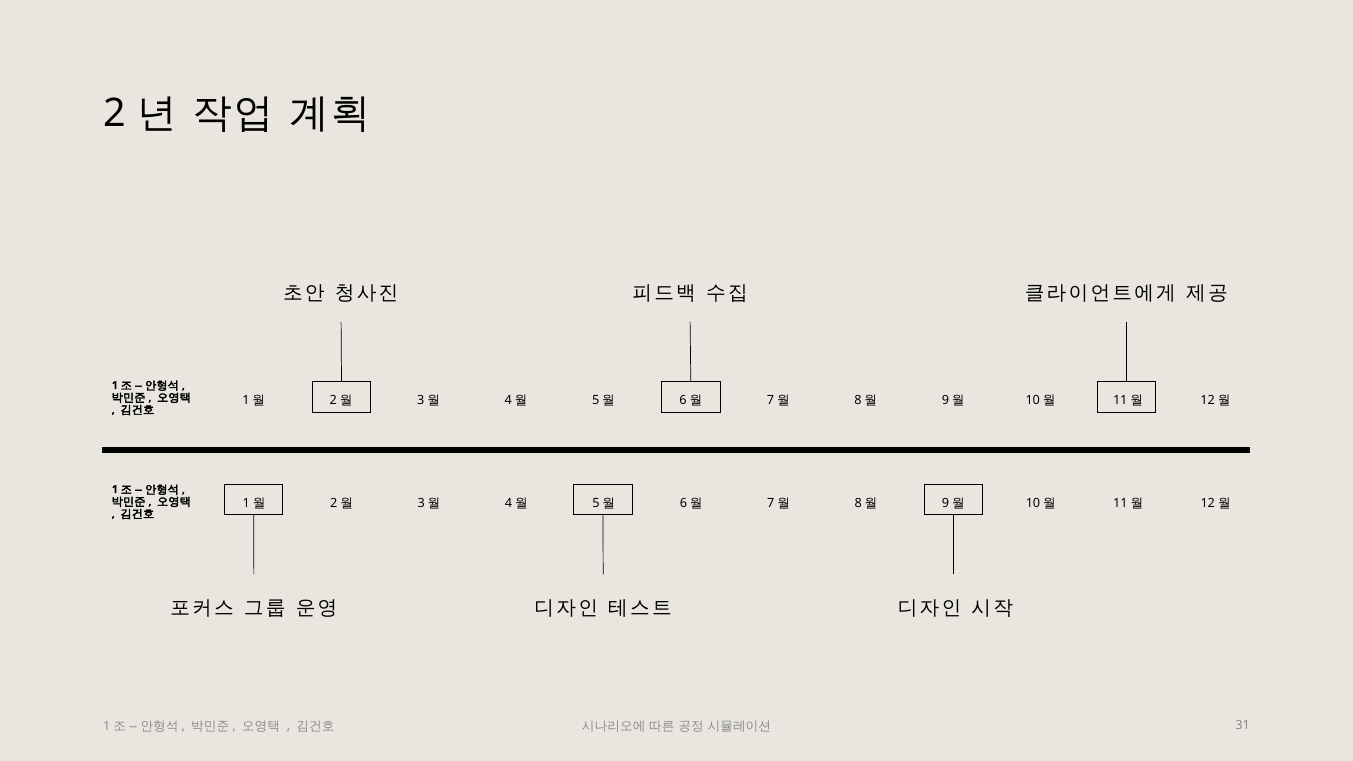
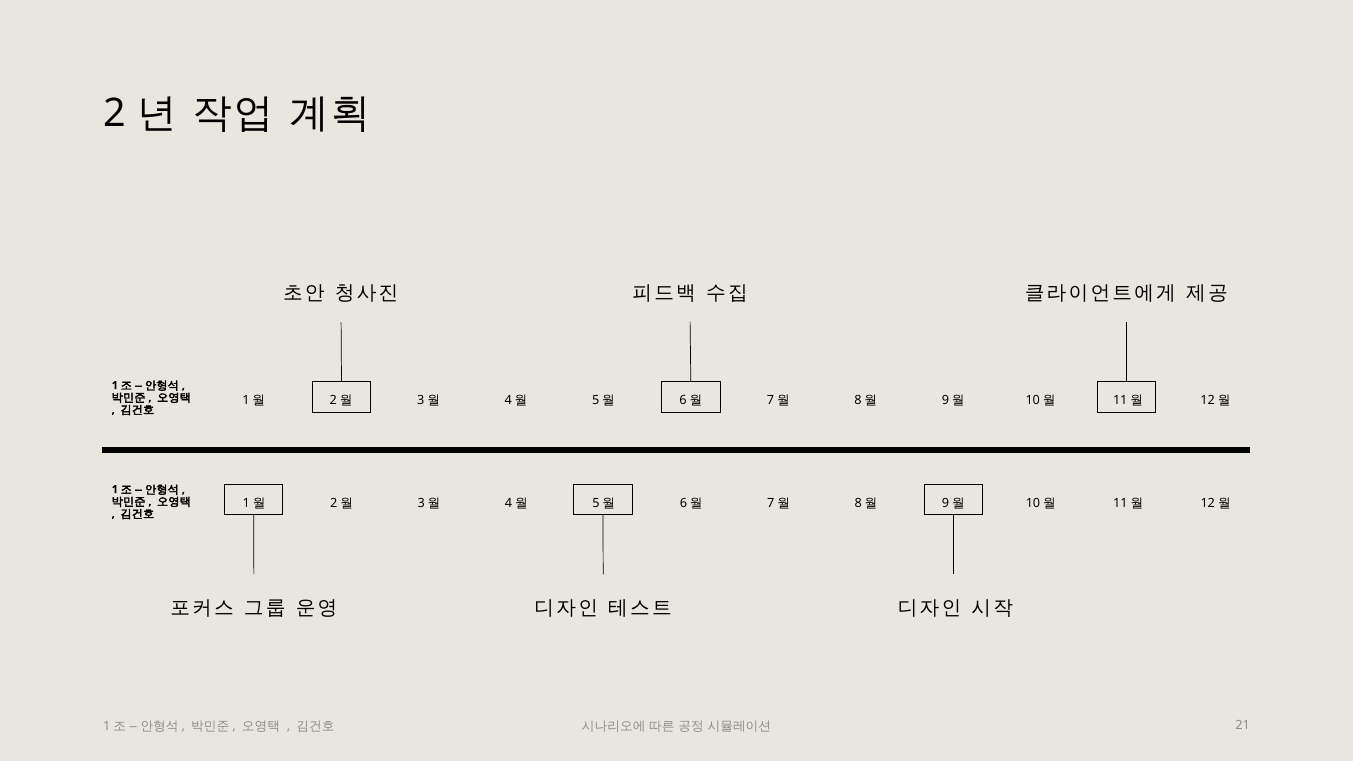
31: 31 -> 21
